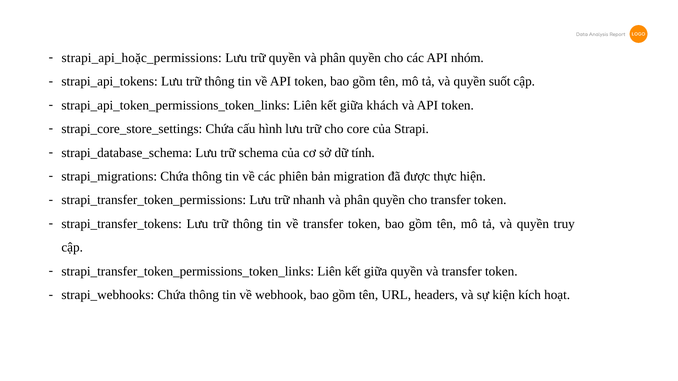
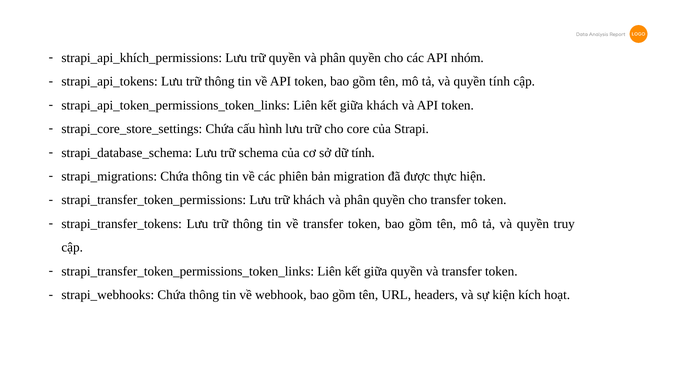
strapi_api_hoặc_permissions: strapi_api_hoặc_permissions -> strapi_api_khích_permissions
quyền suốt: suốt -> tính
trữ nhanh: nhanh -> khách
